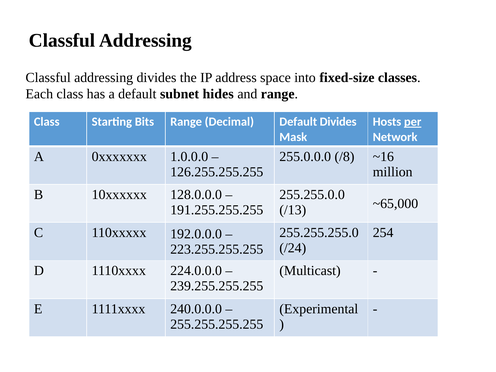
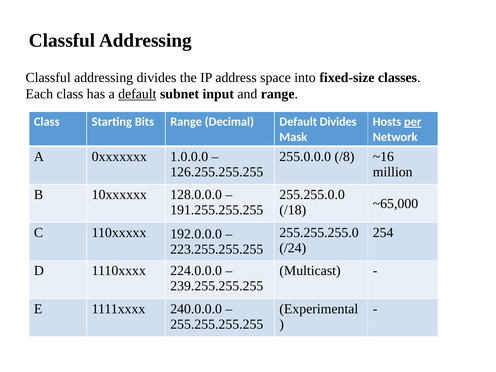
default at (137, 94) underline: none -> present
hides: hides -> input
/13: /13 -> /18
